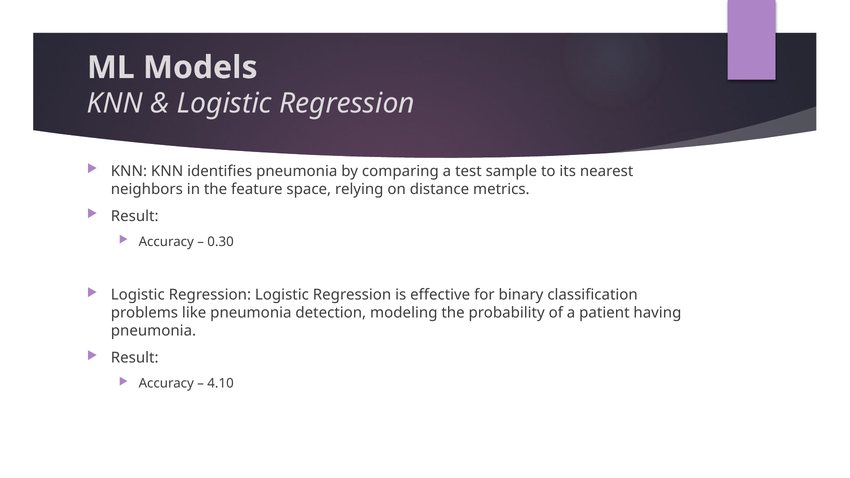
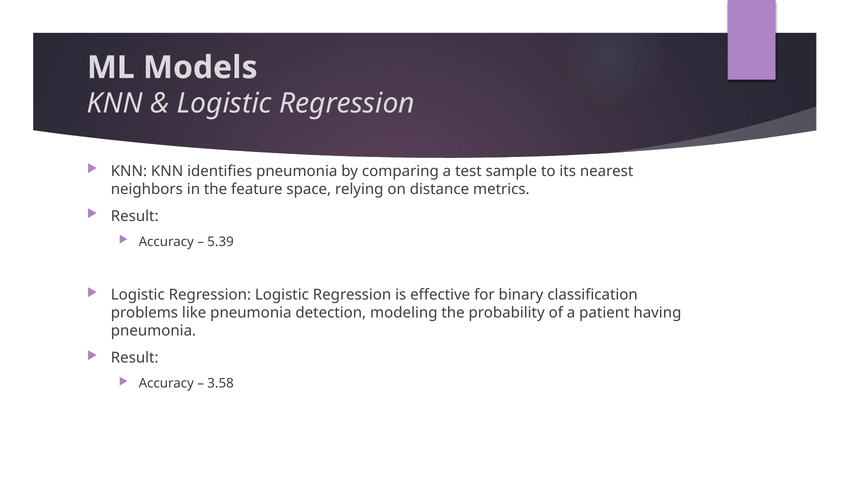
0.30: 0.30 -> 5.39
4.10: 4.10 -> 3.58
